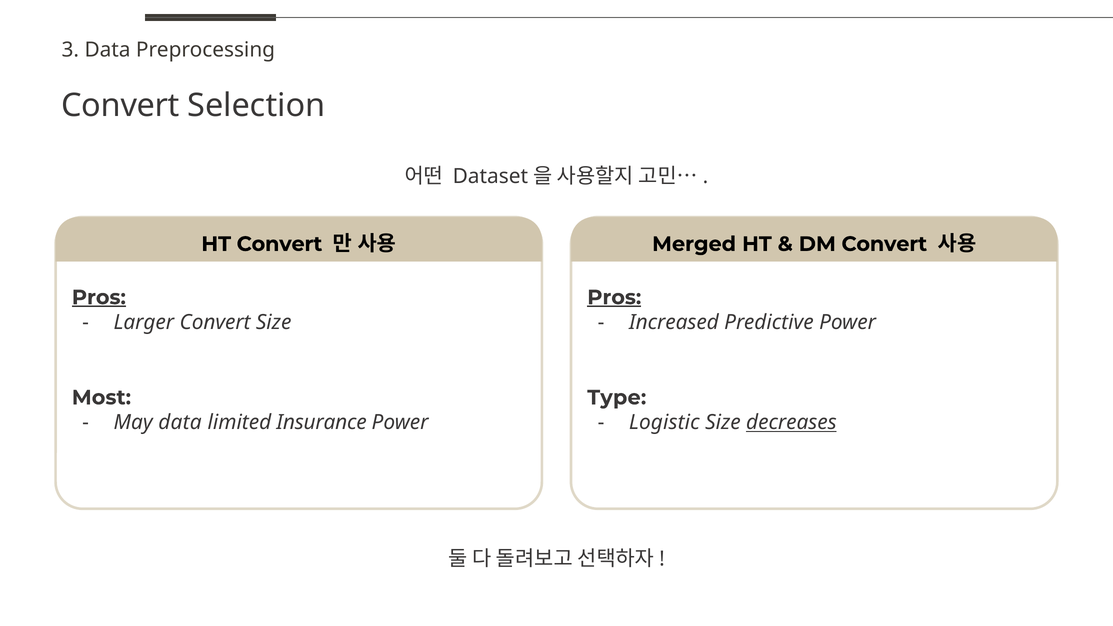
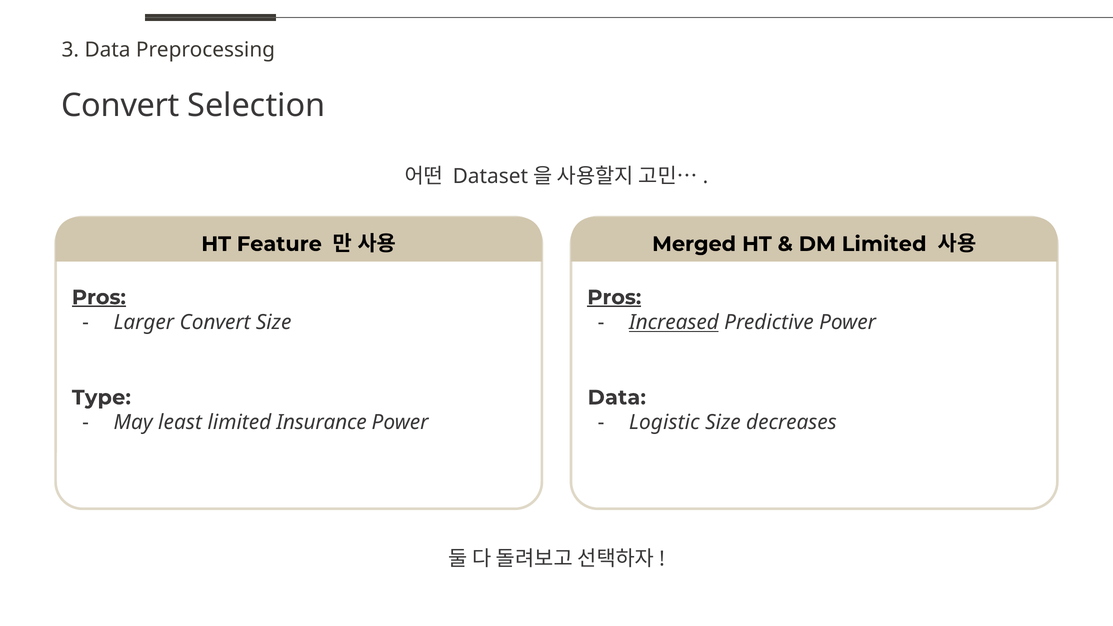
HT Convert: Convert -> Feature
DM Convert: Convert -> Limited
Increased underline: none -> present
Most: Most -> Type
Type at (617, 398): Type -> Data
May data: data -> least
decreases underline: present -> none
